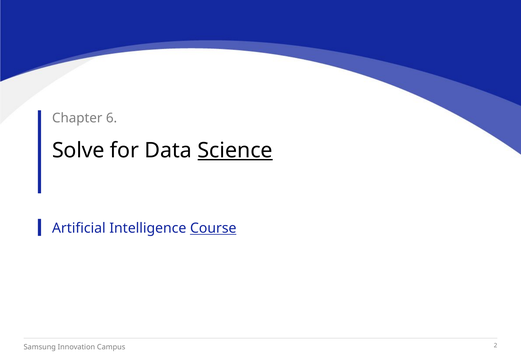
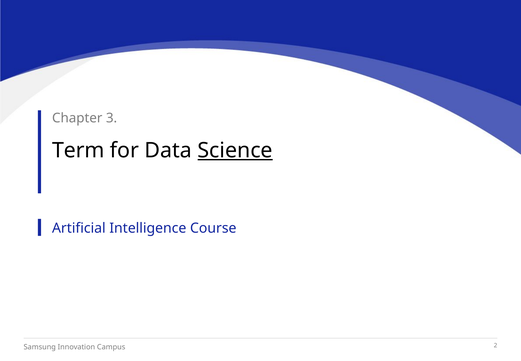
6: 6 -> 3
Solve: Solve -> Term
Course underline: present -> none
